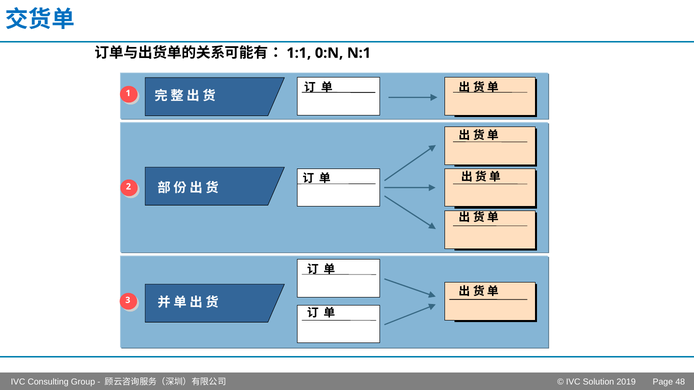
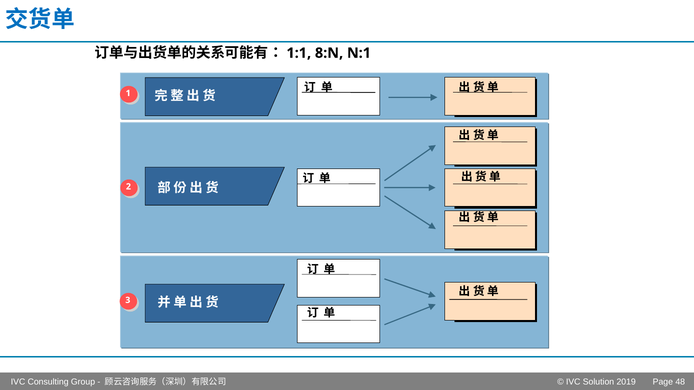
0:N: 0:N -> 8:N
